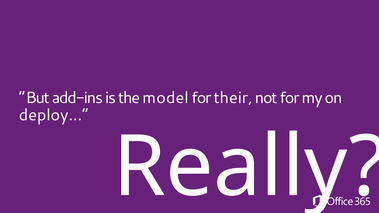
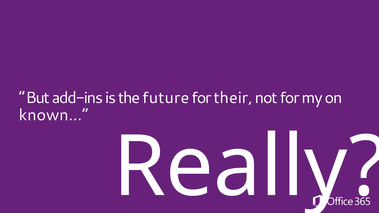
model: model -> future
deploy…: deploy… -> known…
